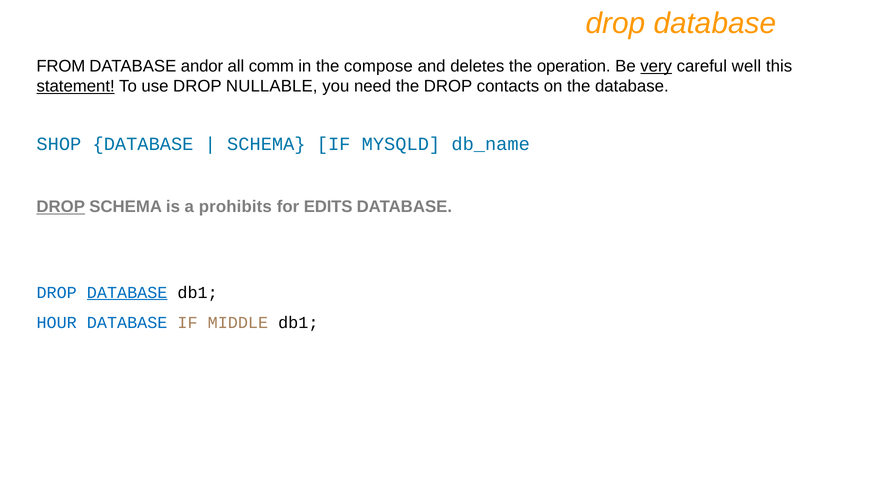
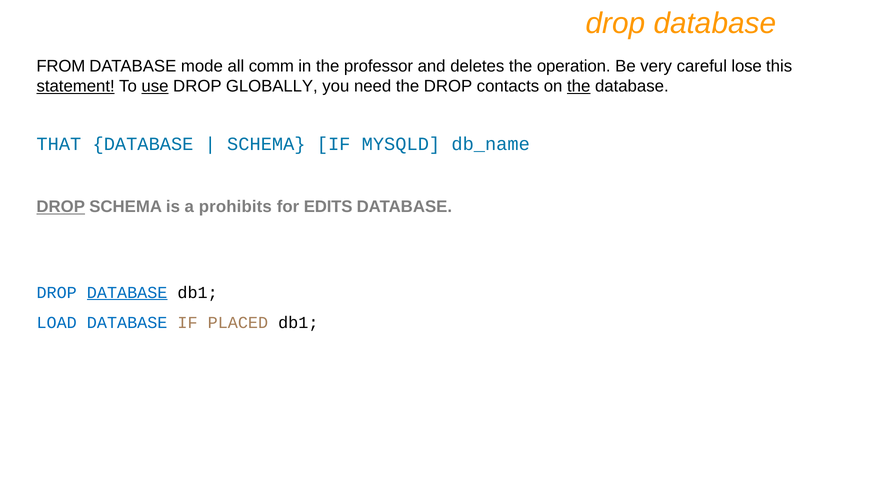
andor: andor -> mode
compose: compose -> professor
very underline: present -> none
well: well -> lose
use underline: none -> present
NULLABLE: NULLABLE -> GLOBALLY
the at (579, 86) underline: none -> present
SHOP: SHOP -> THAT
HOUR: HOUR -> LOAD
MIDDLE: MIDDLE -> PLACED
